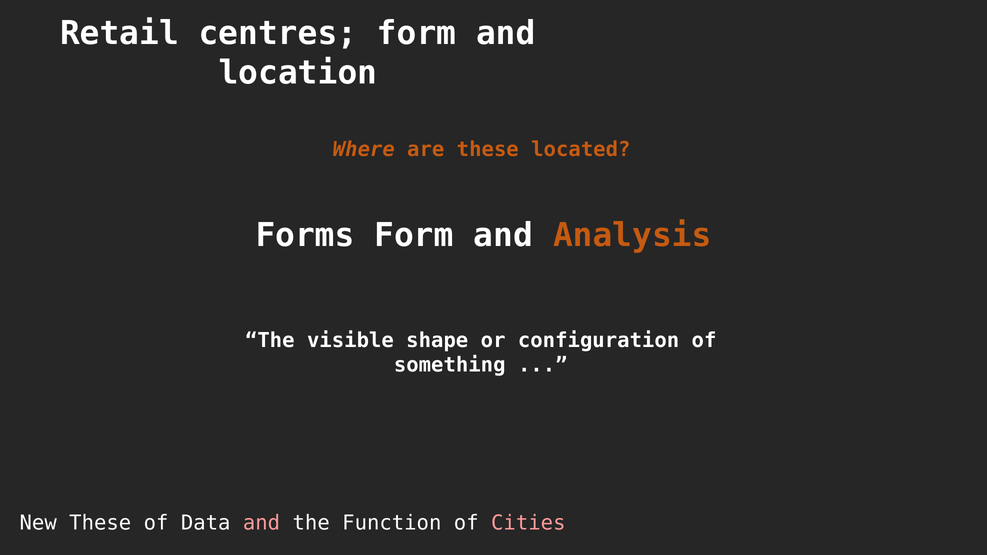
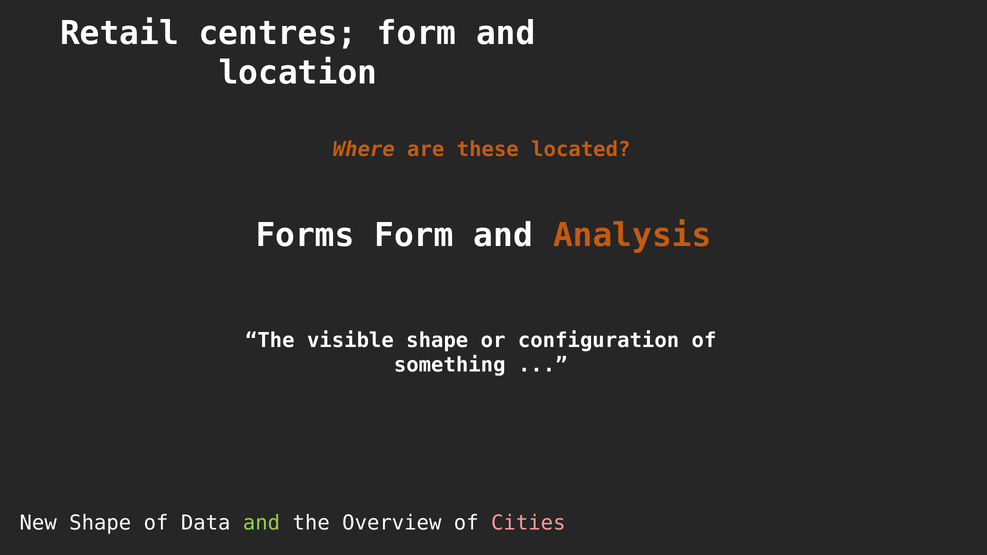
New These: These -> Shape
and at (261, 523) colour: pink -> light green
Function: Function -> Overview
